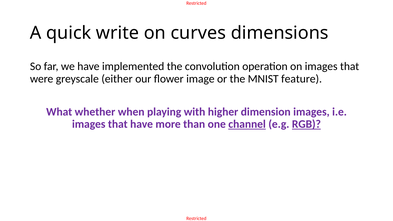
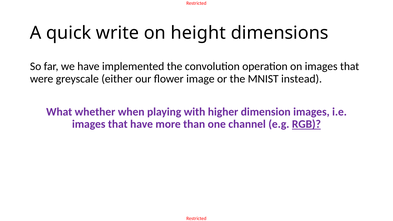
curves: curves -> height
feature: feature -> instead
channel underline: present -> none
